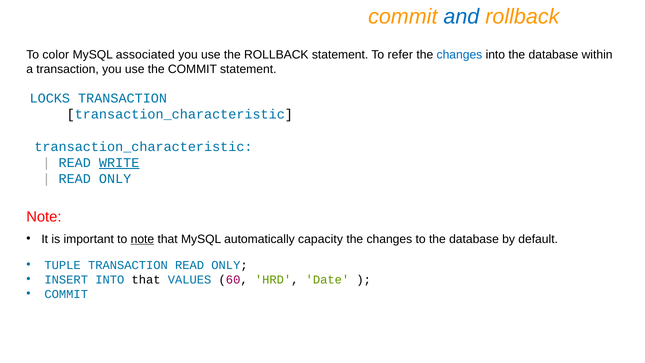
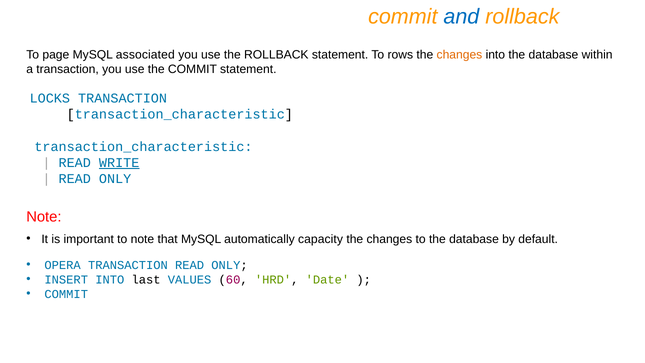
color: color -> page
refer: refer -> rows
changes at (459, 55) colour: blue -> orange
note at (142, 239) underline: present -> none
TUPLE: TUPLE -> OPERA
INTO that: that -> last
